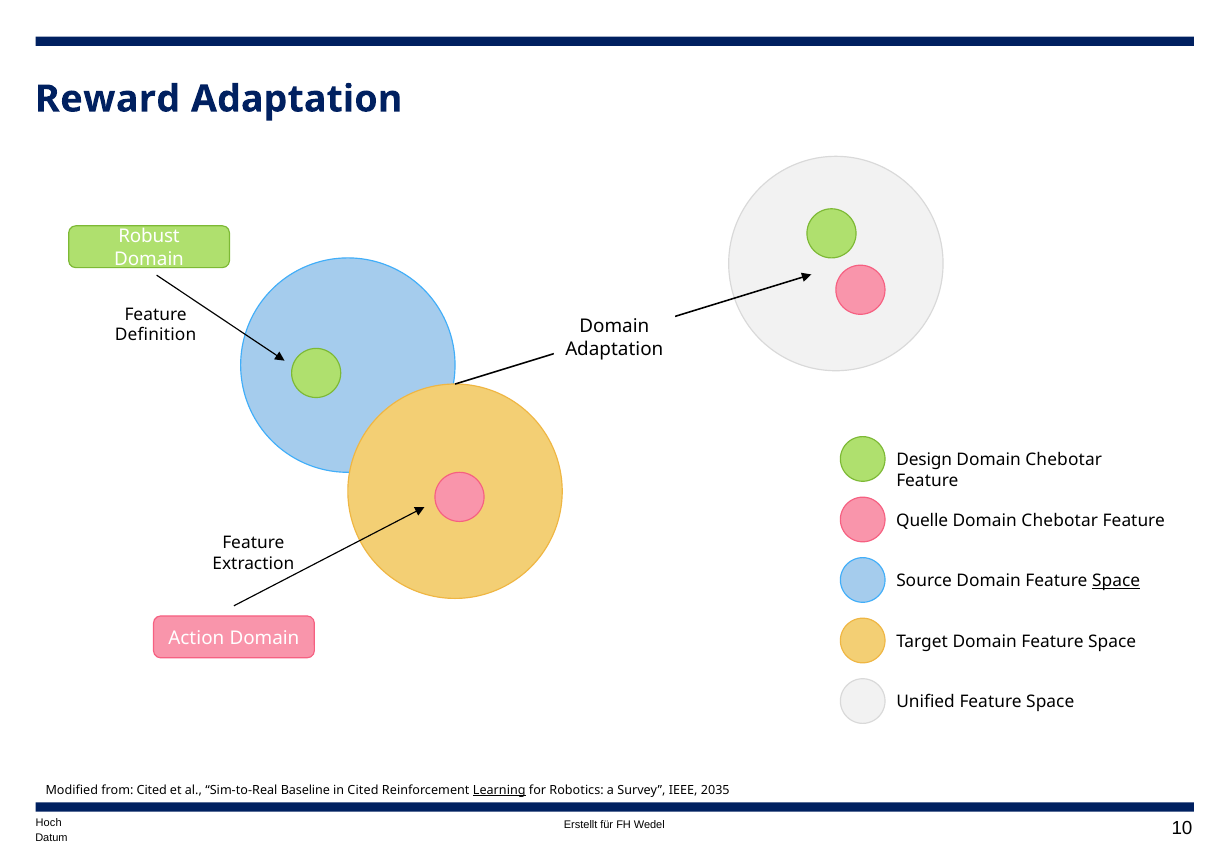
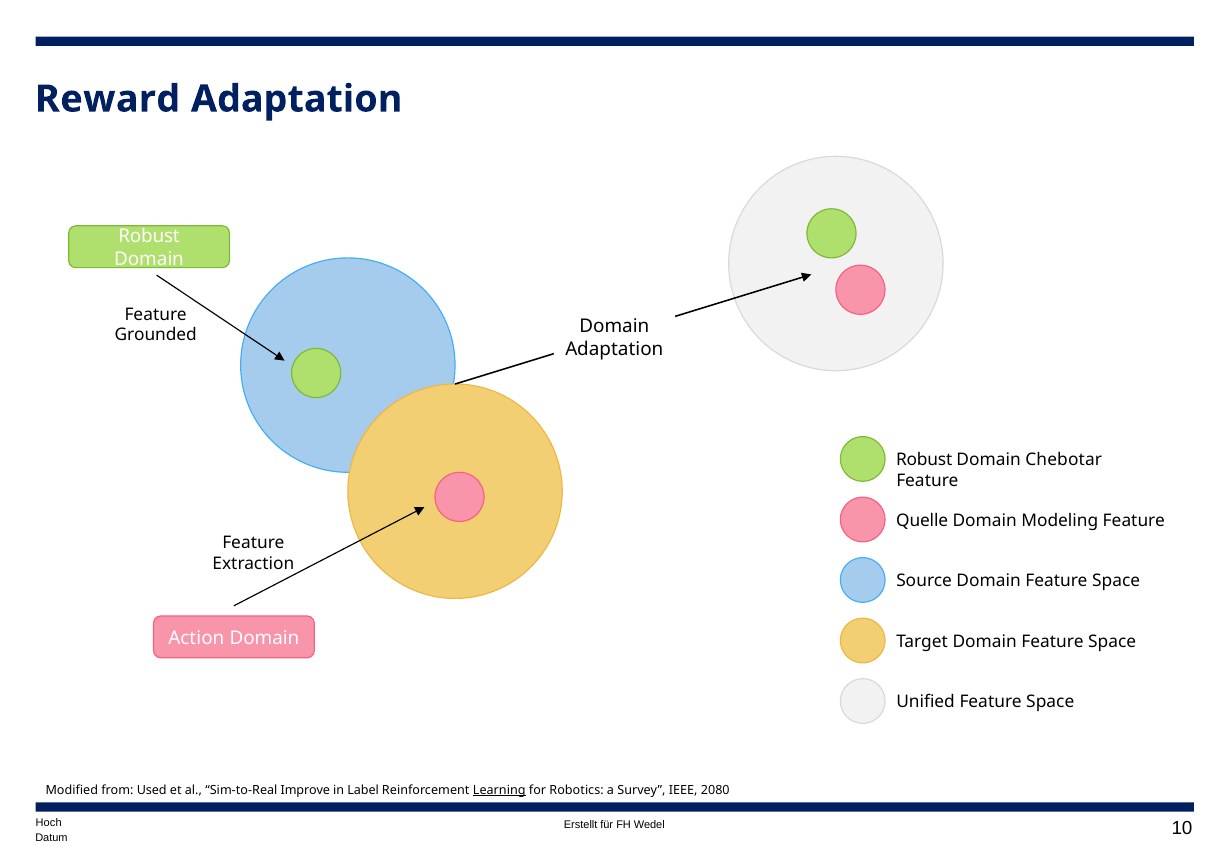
Definition: Definition -> Grounded
Design at (924, 460): Design -> Robust
Chebotar at (1060, 520): Chebotar -> Modeling
Space at (1116, 581) underline: present -> none
from Cited: Cited -> Used
Baseline: Baseline -> Improve
in Cited: Cited -> Label
2035: 2035 -> 2080
